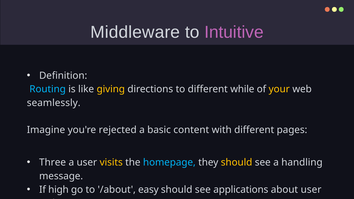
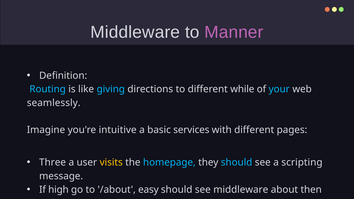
Intuitive: Intuitive -> Manner
giving colour: yellow -> light blue
your at (279, 89) colour: yellow -> light blue
rejected: rejected -> intuitive
content: content -> services
should at (237, 163) colour: yellow -> light blue
handling: handling -> scripting
see applications: applications -> middleware
about user: user -> then
